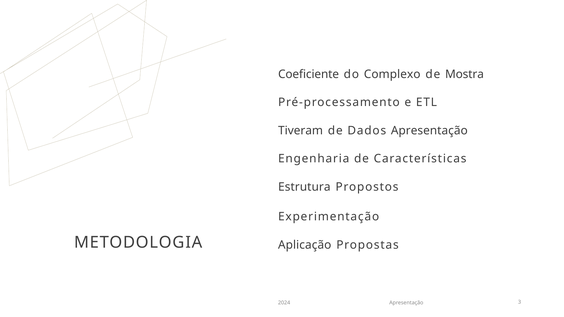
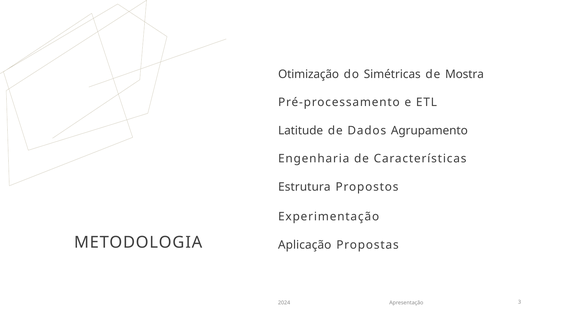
Coeficiente: Coeficiente -> Otimização
Complexo: Complexo -> Simétricas
Tiveram: Tiveram -> Latitude
Dados Apresentação: Apresentação -> Agrupamento
